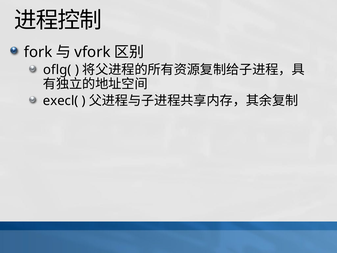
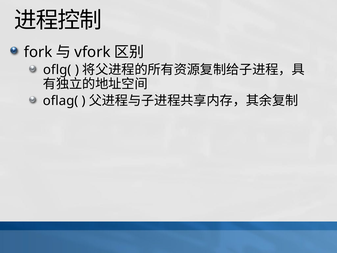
execl(: execl( -> oflag(
